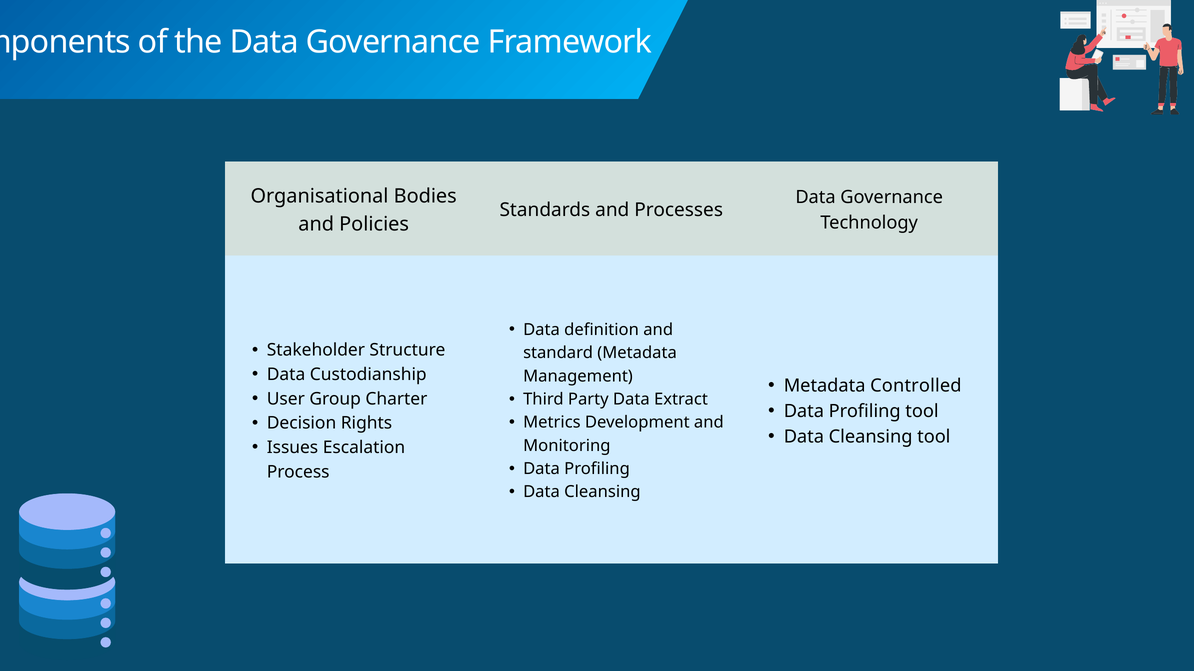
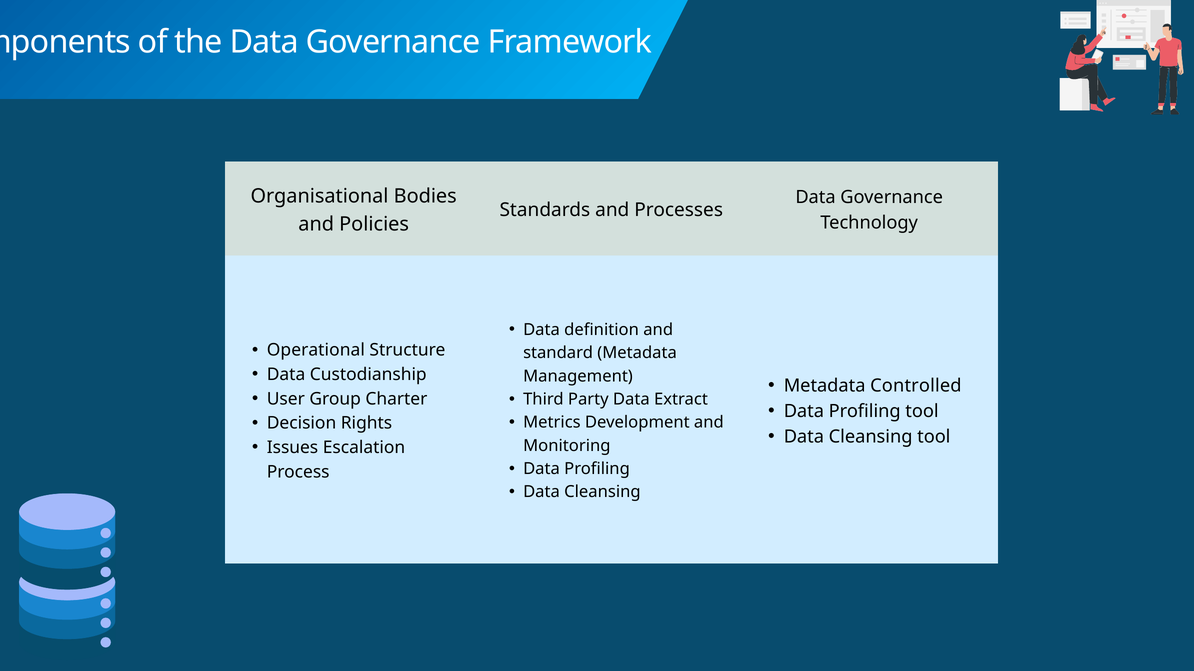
Stakeholder: Stakeholder -> Operational
